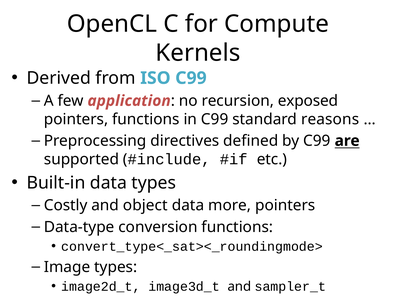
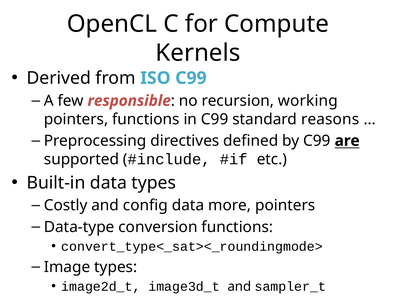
application: application -> responsible
exposed: exposed -> working
object: object -> config
